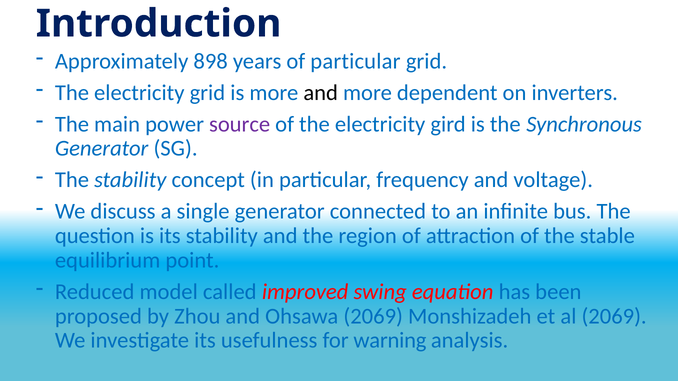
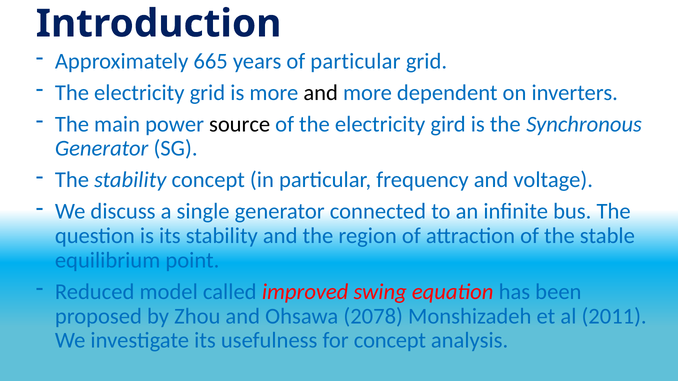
898: 898 -> 665
source colour: purple -> black
Ohsawa 2069: 2069 -> 2078
al 2069: 2069 -> 2011
for warning: warning -> concept
